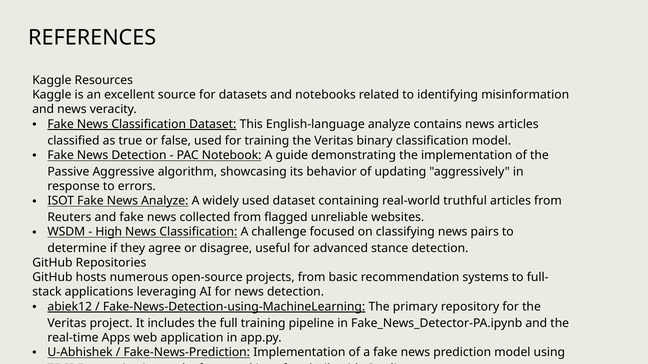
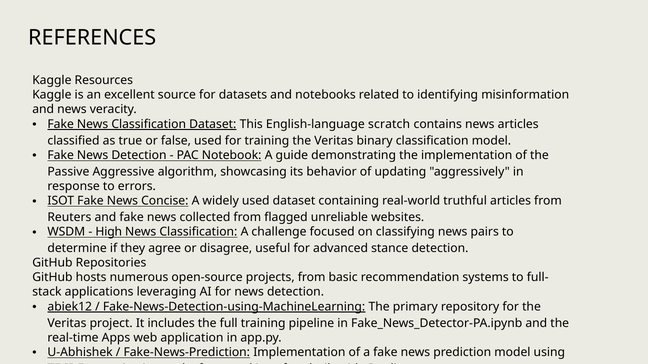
English-language analyze: analyze -> scratch
News Analyze: Analyze -> Concise
